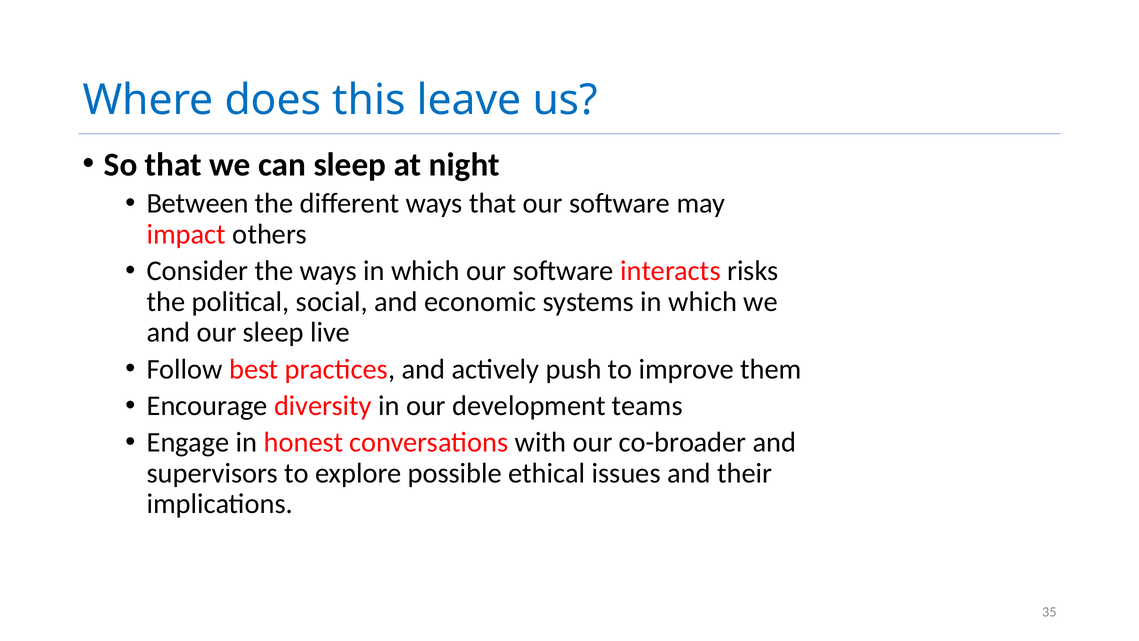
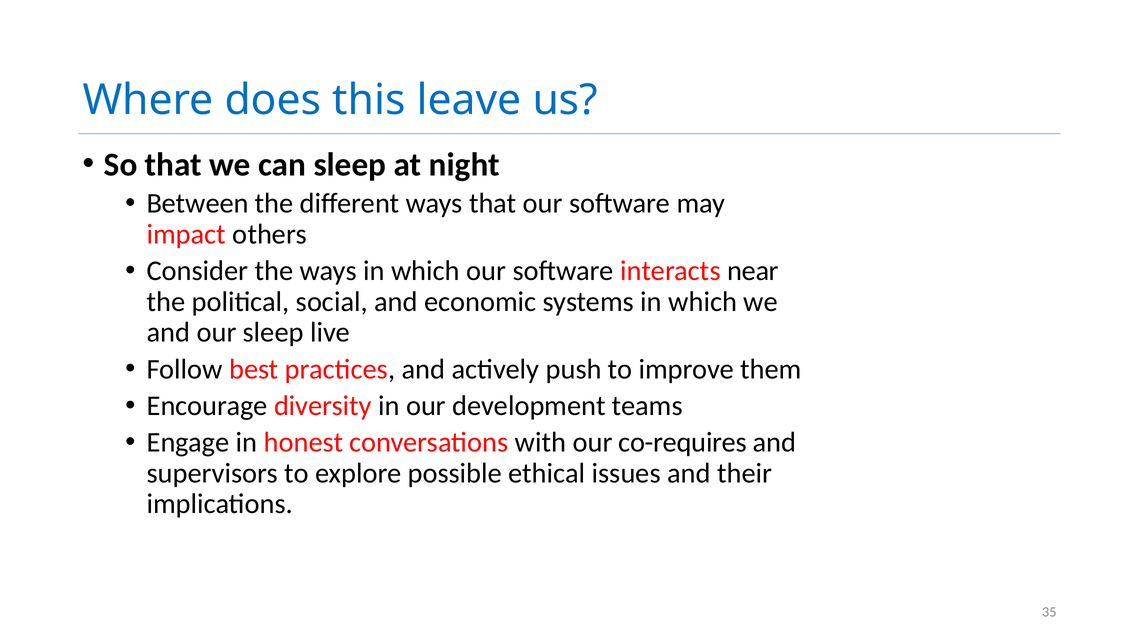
risks: risks -> near
co-broader: co-broader -> co-requires
